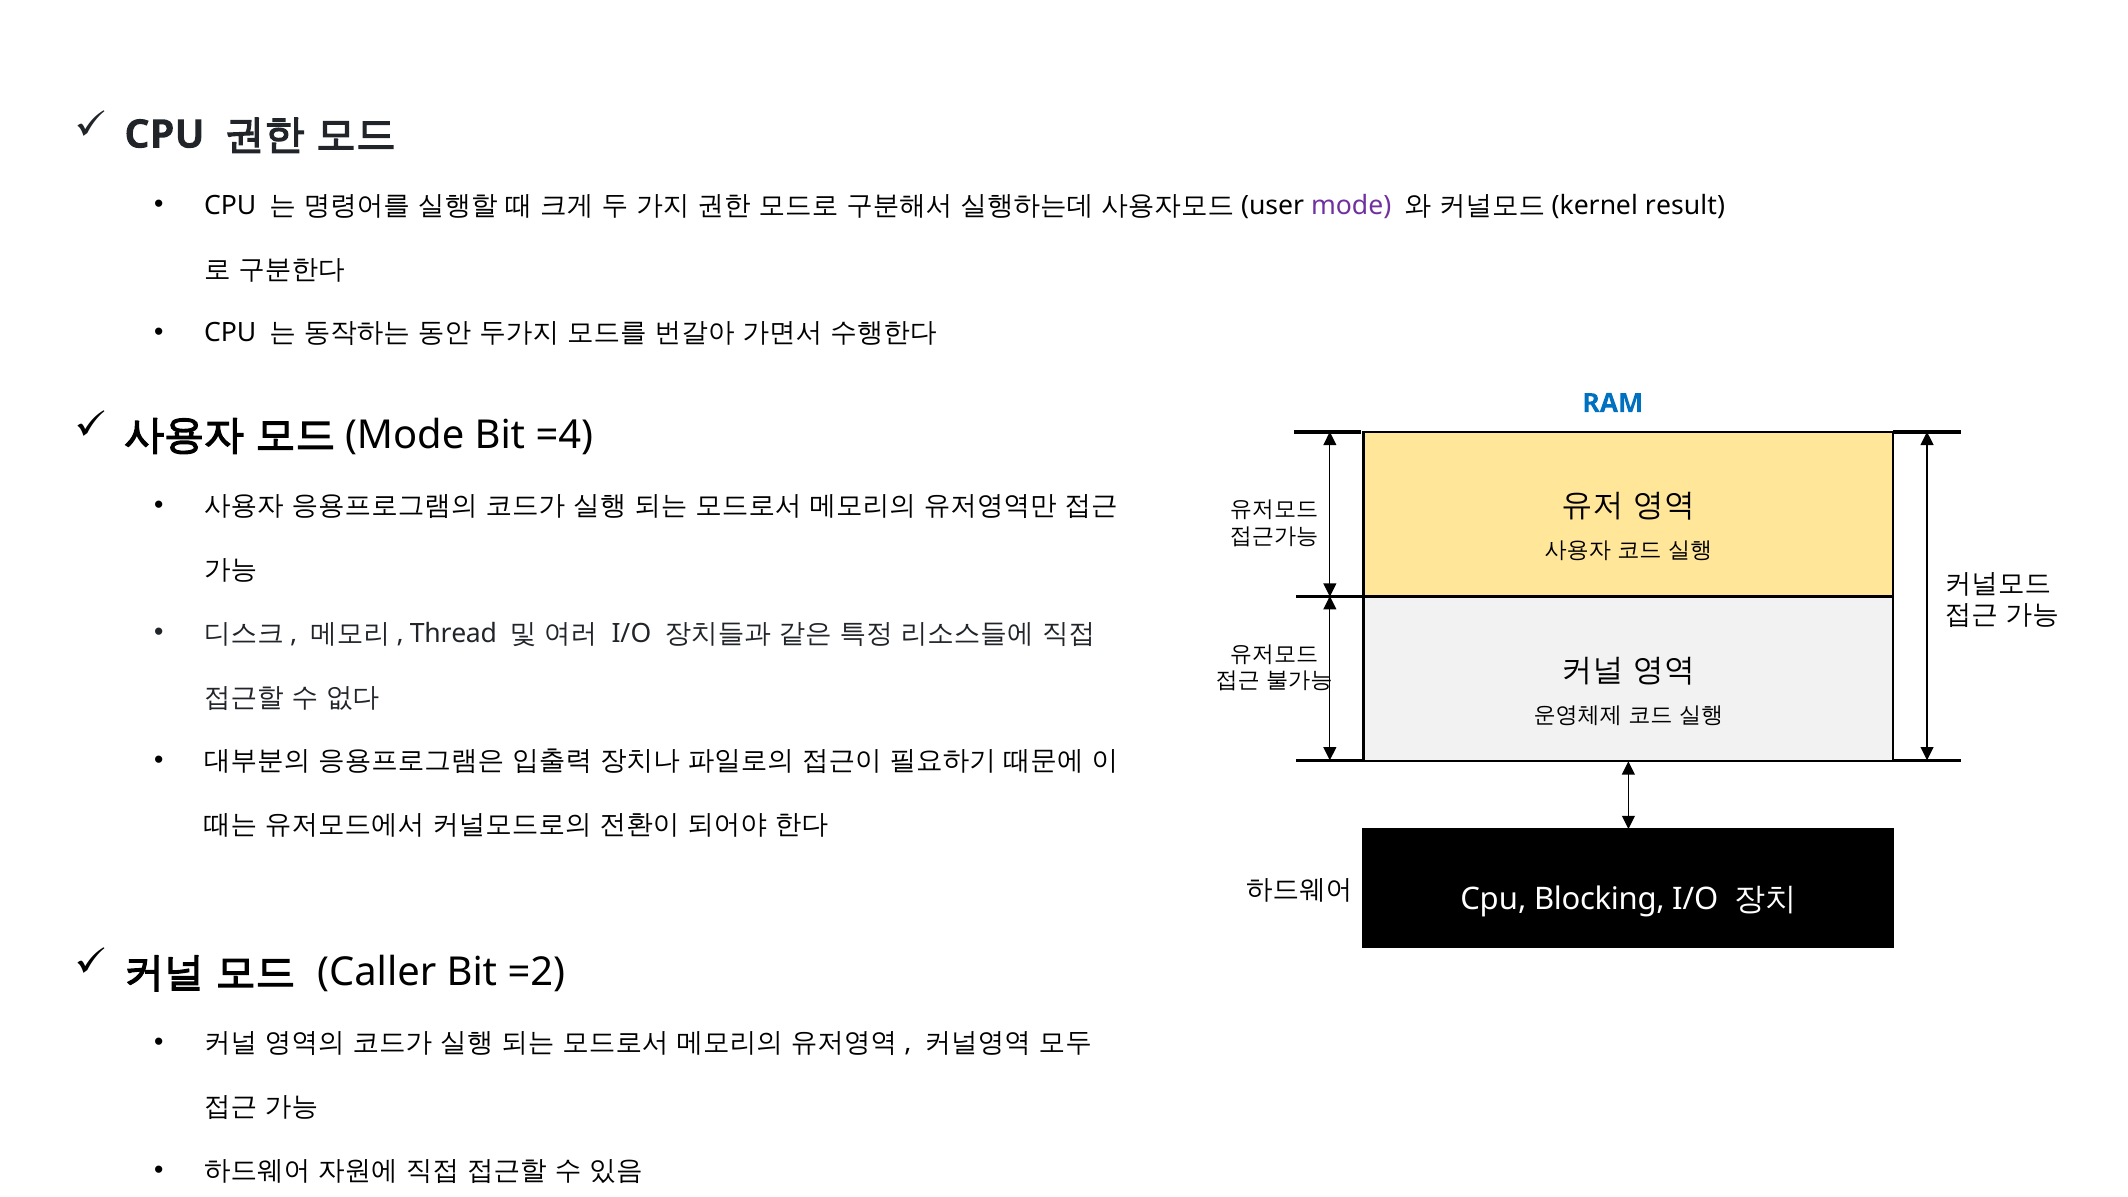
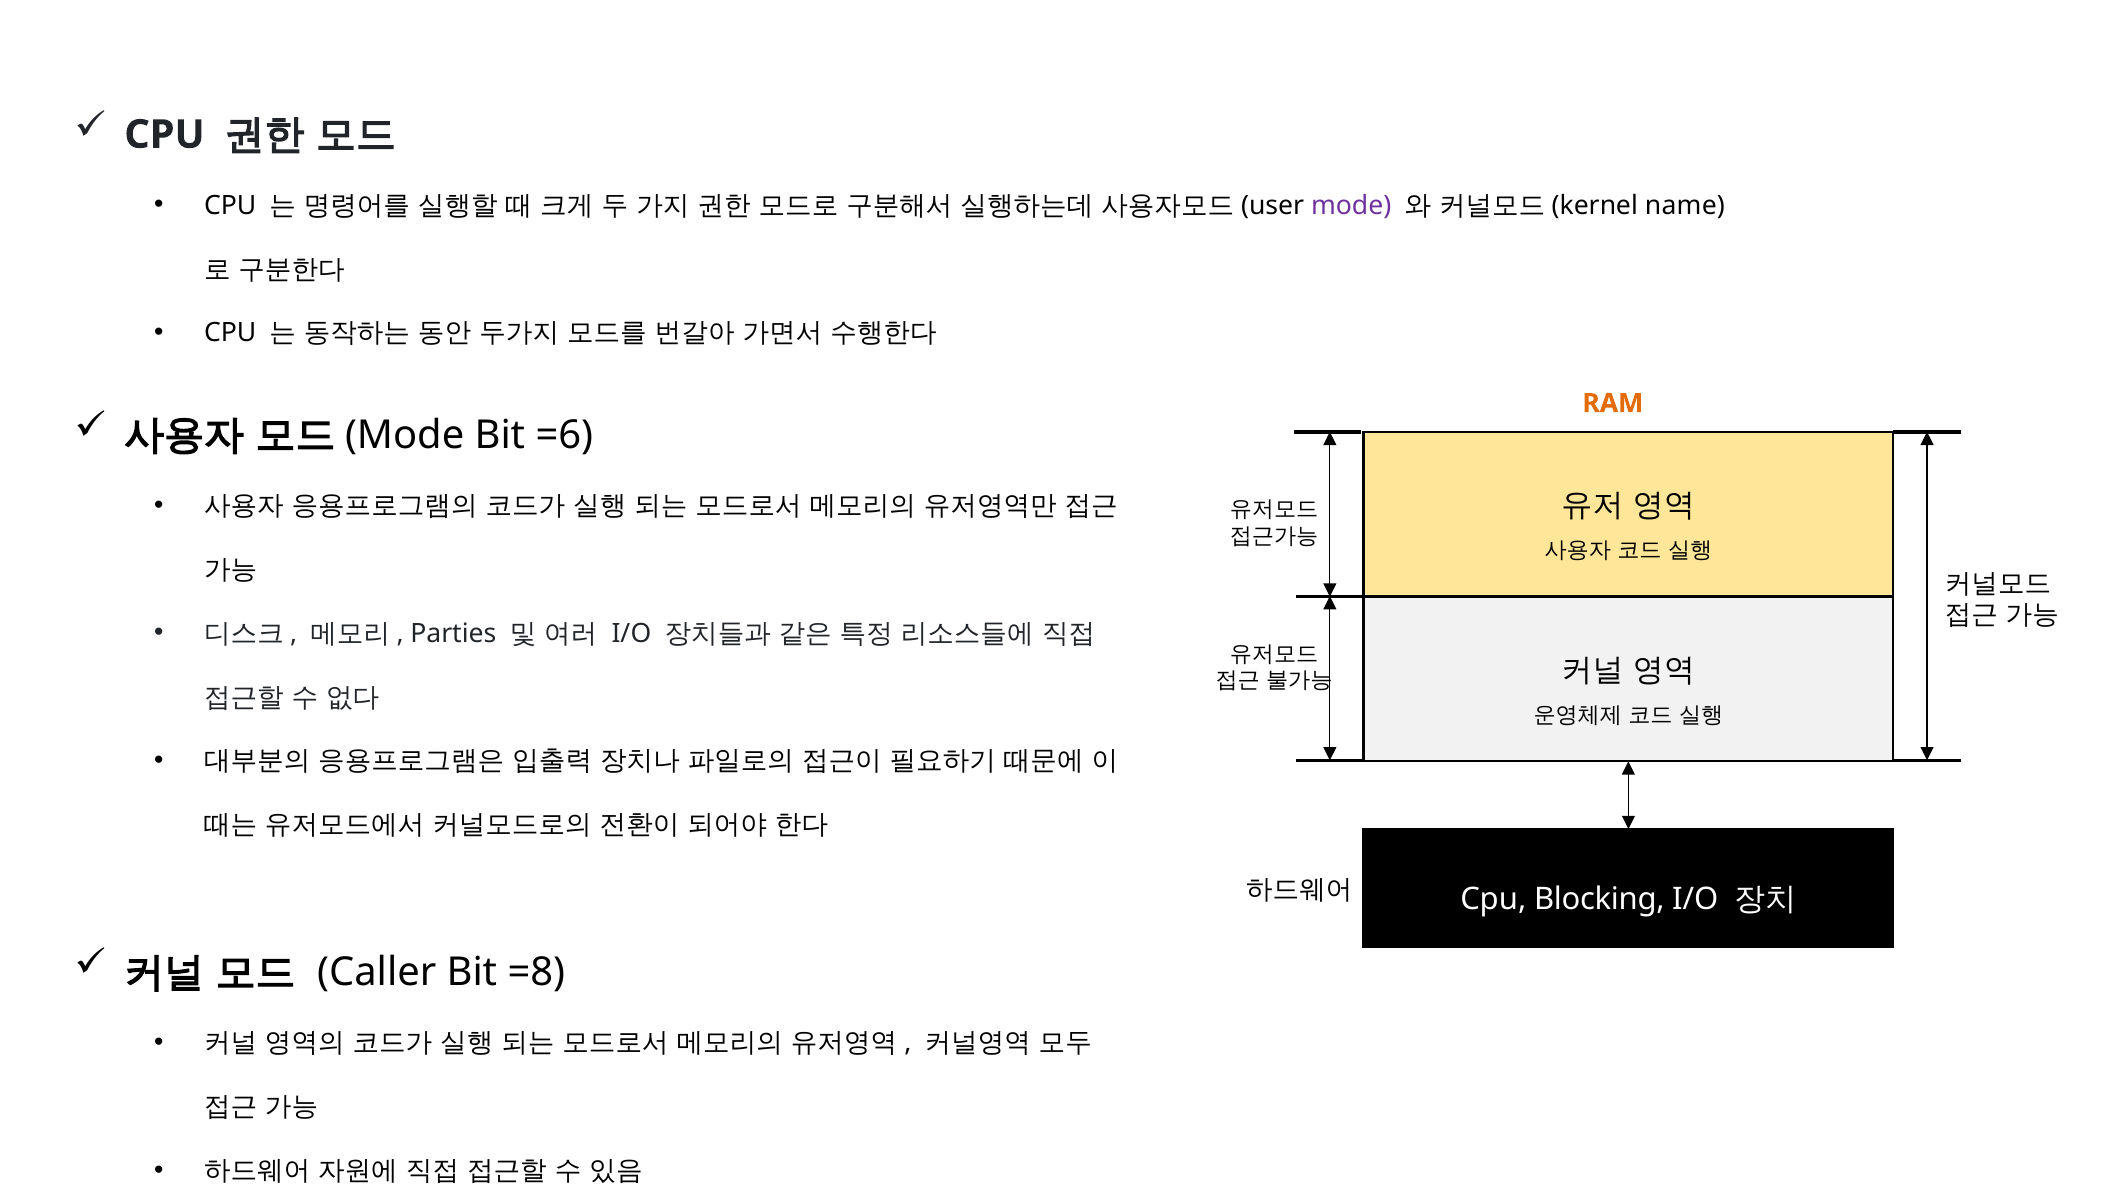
result: result -> name
RAM colour: blue -> orange
=4: =4 -> =6
Thread: Thread -> Parties
=2: =2 -> =8
